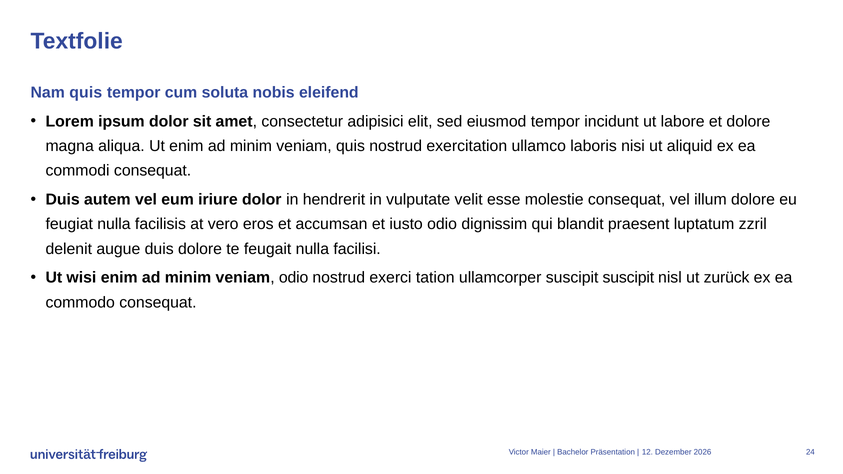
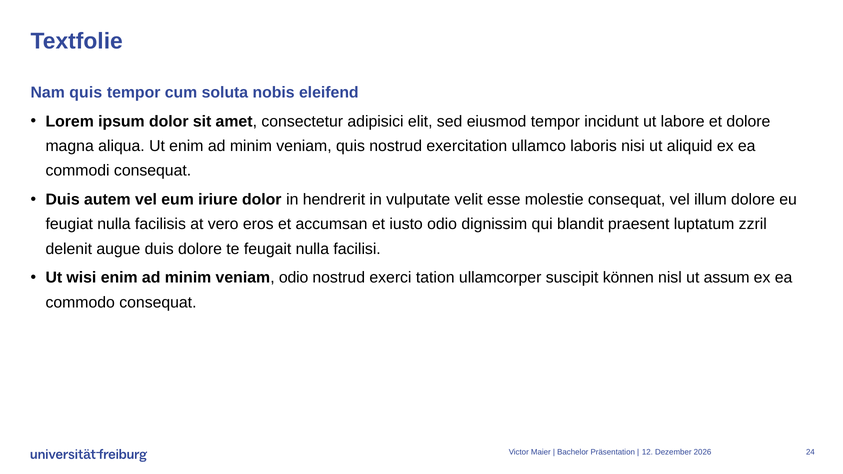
suscipit suscipit: suscipit -> können
zurück: zurück -> assum
